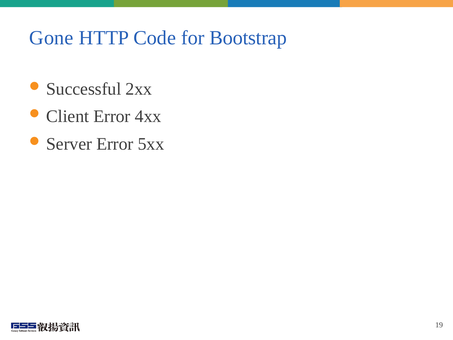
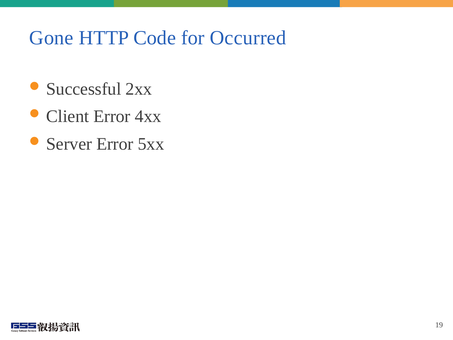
Bootstrap: Bootstrap -> Occurred
